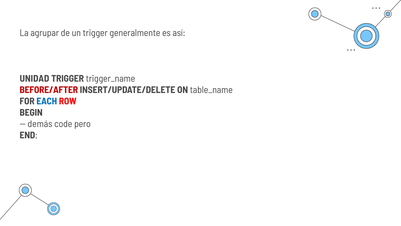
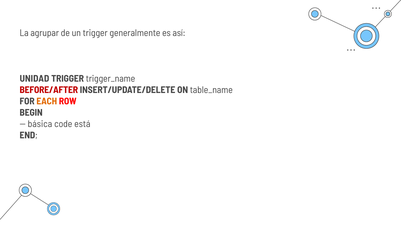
EACH colour: blue -> orange
demás: demás -> básica
pero: pero -> está
